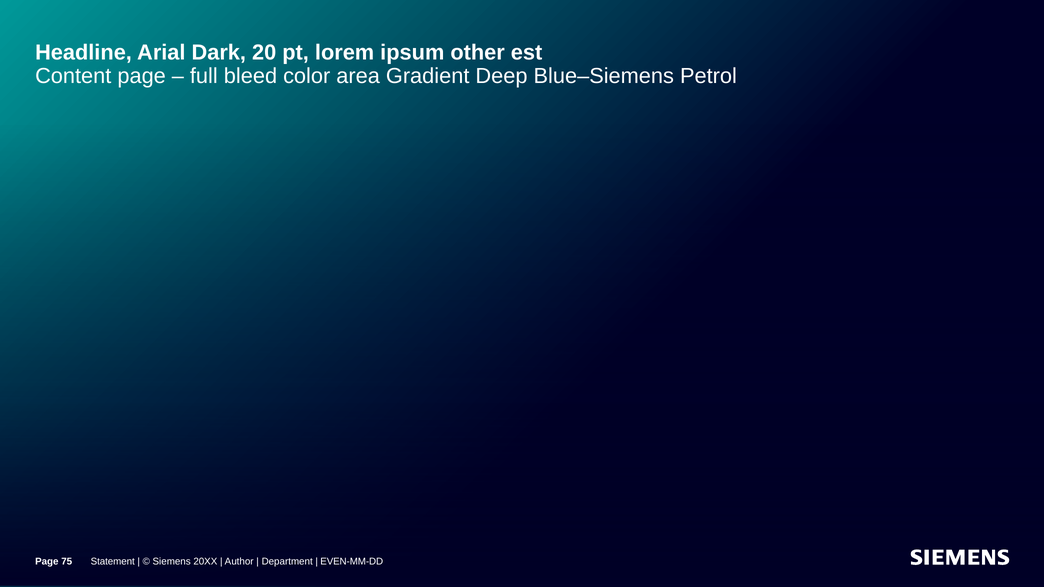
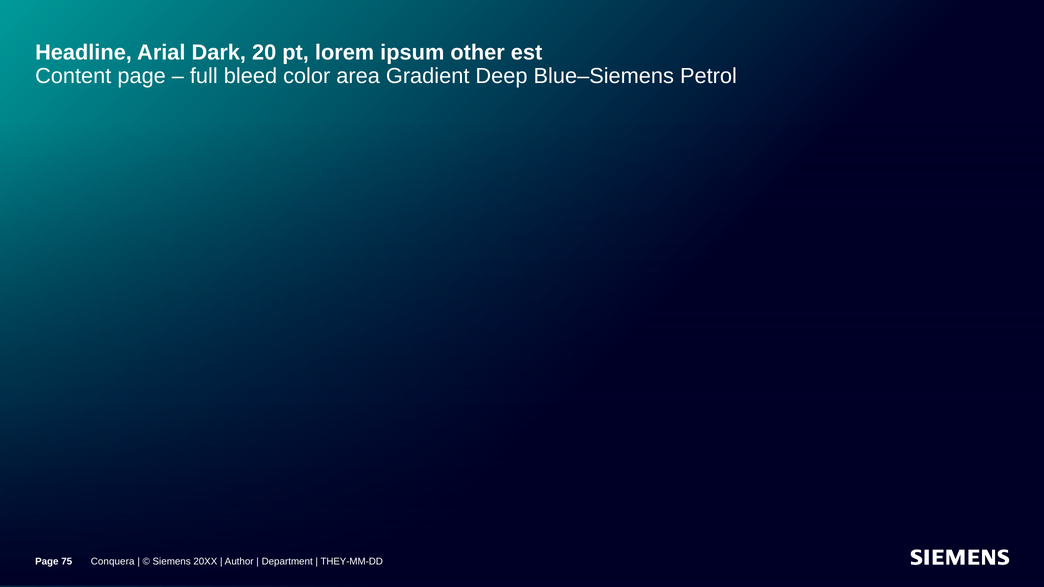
Statement: Statement -> Conquera
EVEN-MM-DD: EVEN-MM-DD -> THEY-MM-DD
